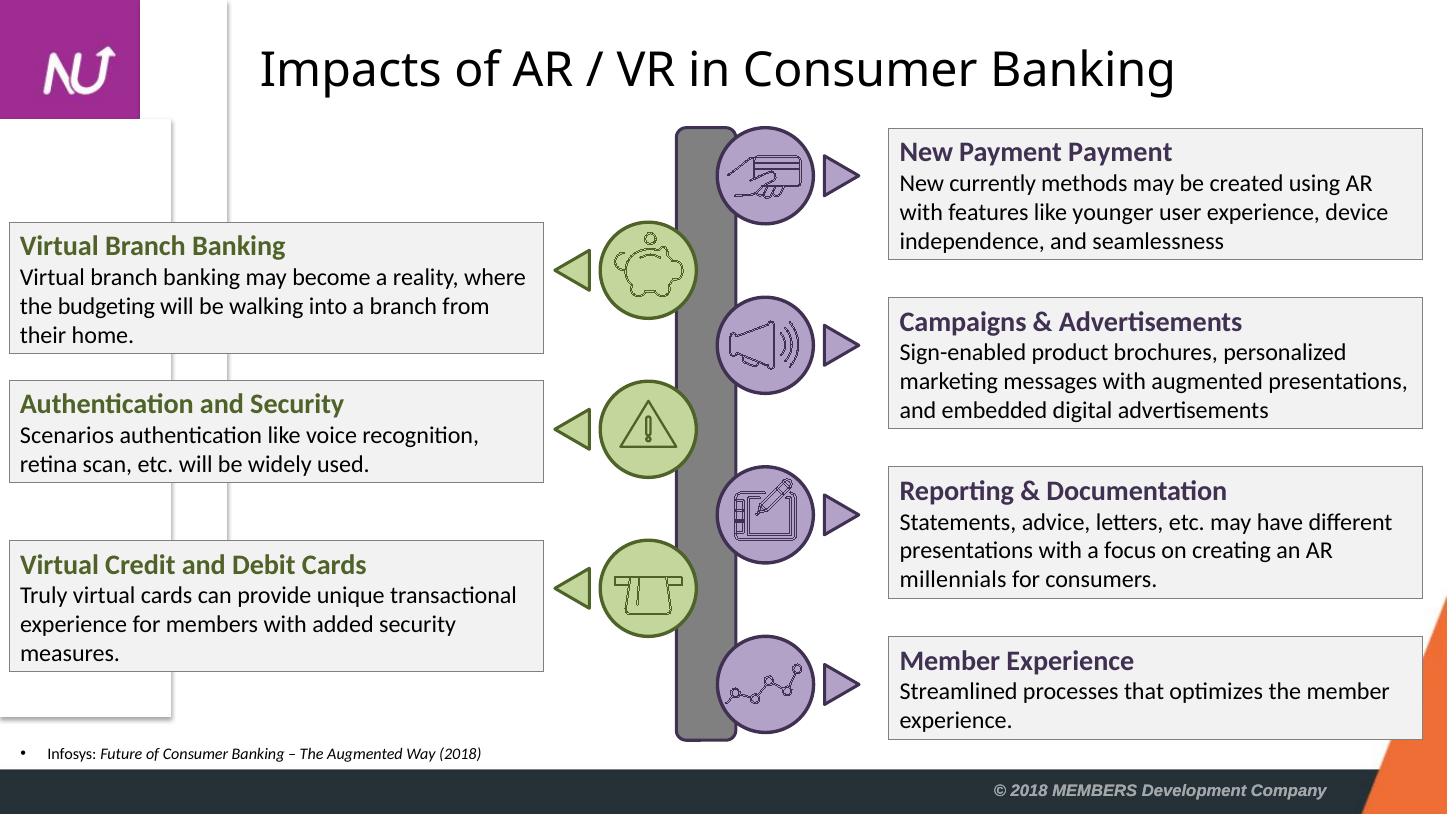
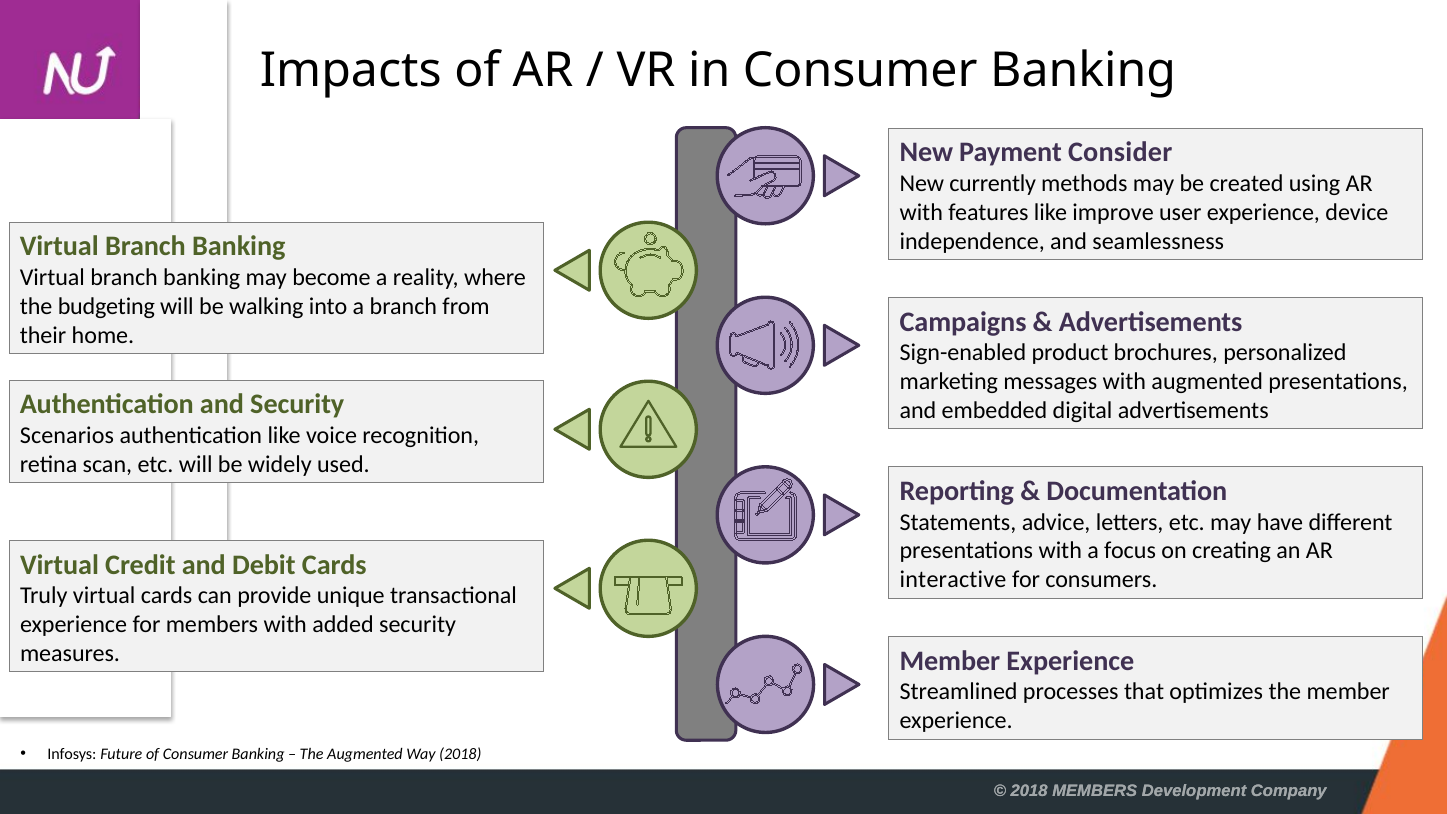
Payment Payment: Payment -> Consider
younger: younger -> improve
millennials: millennials -> interactive
